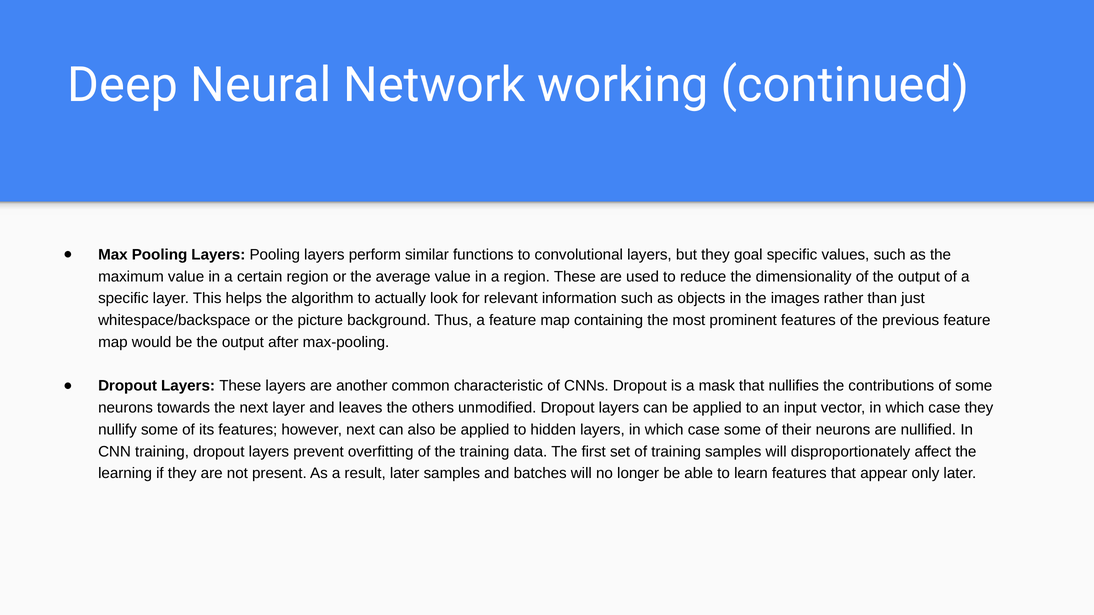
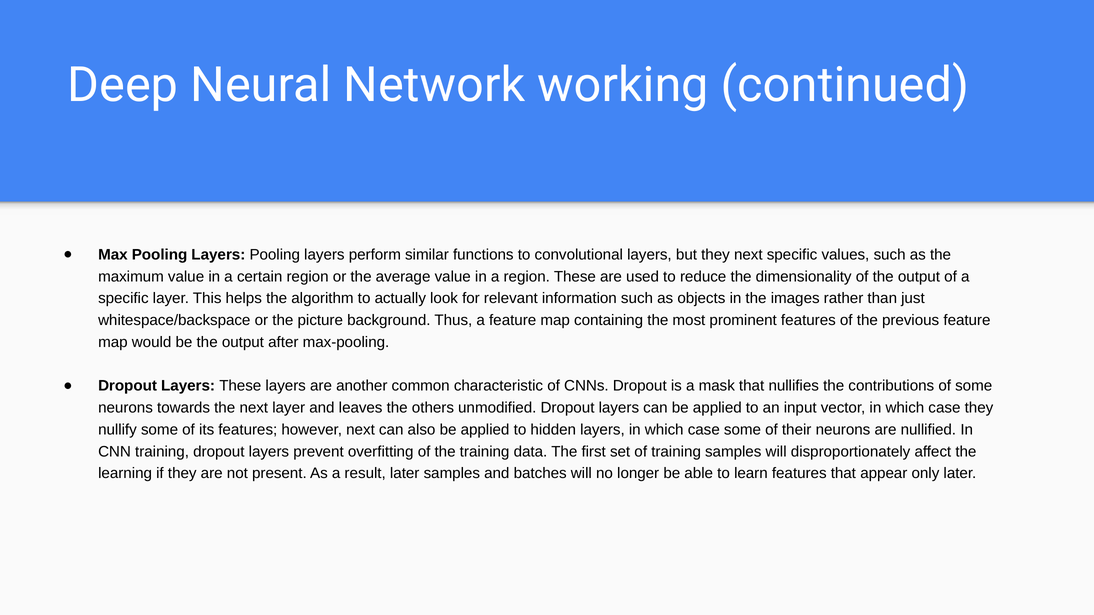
they goal: goal -> next
